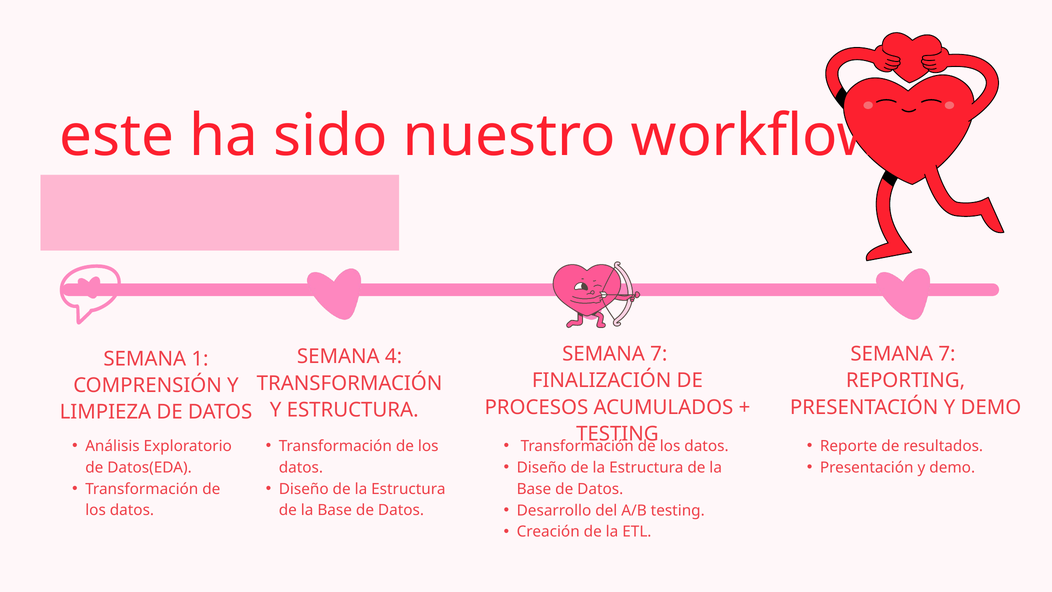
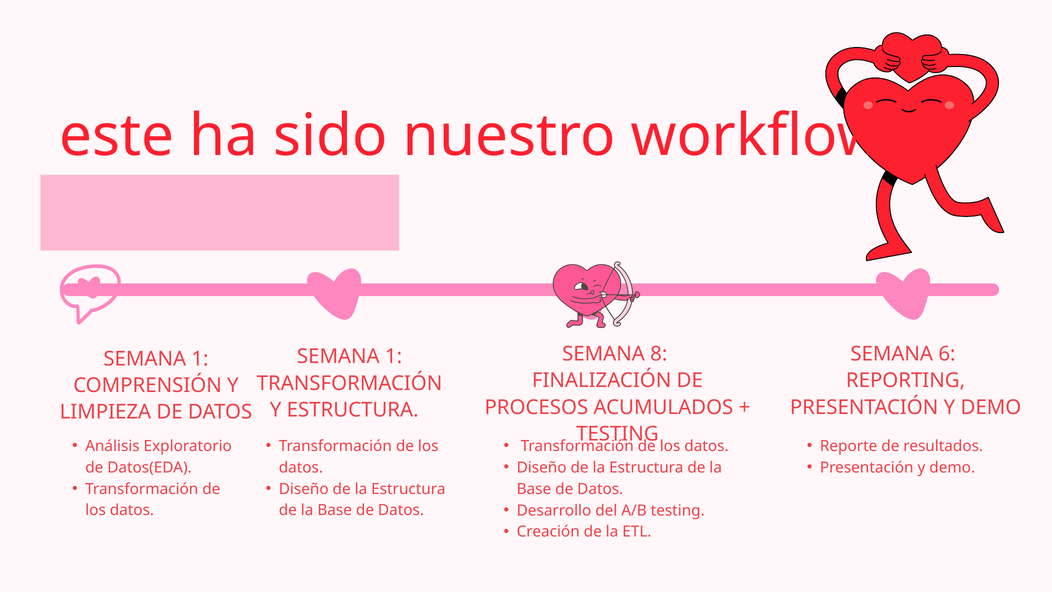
7 at (659, 354): 7 -> 8
7 at (947, 354): 7 -> 6
4 at (394, 357): 4 -> 1
